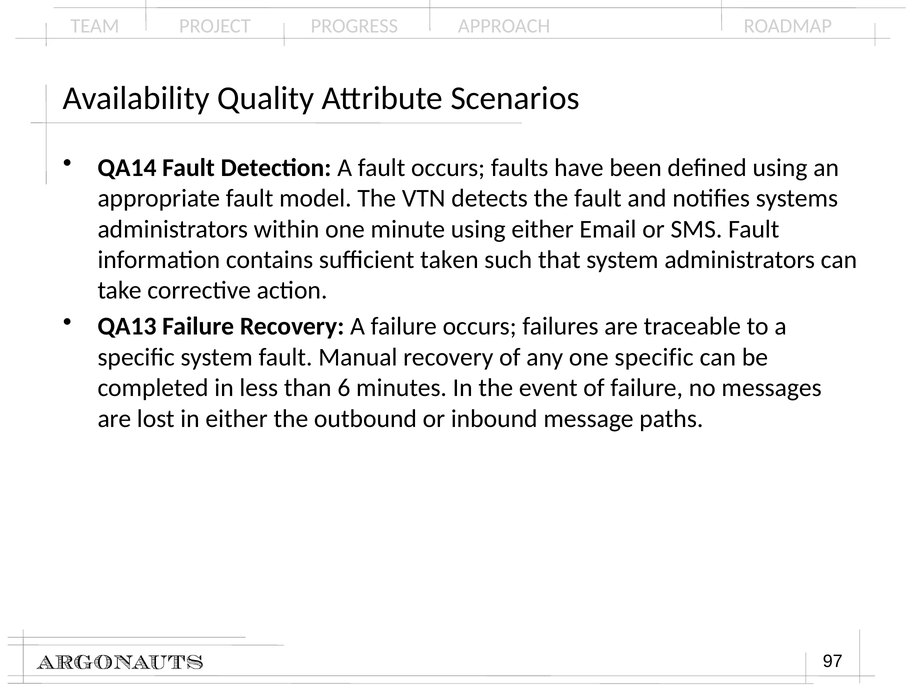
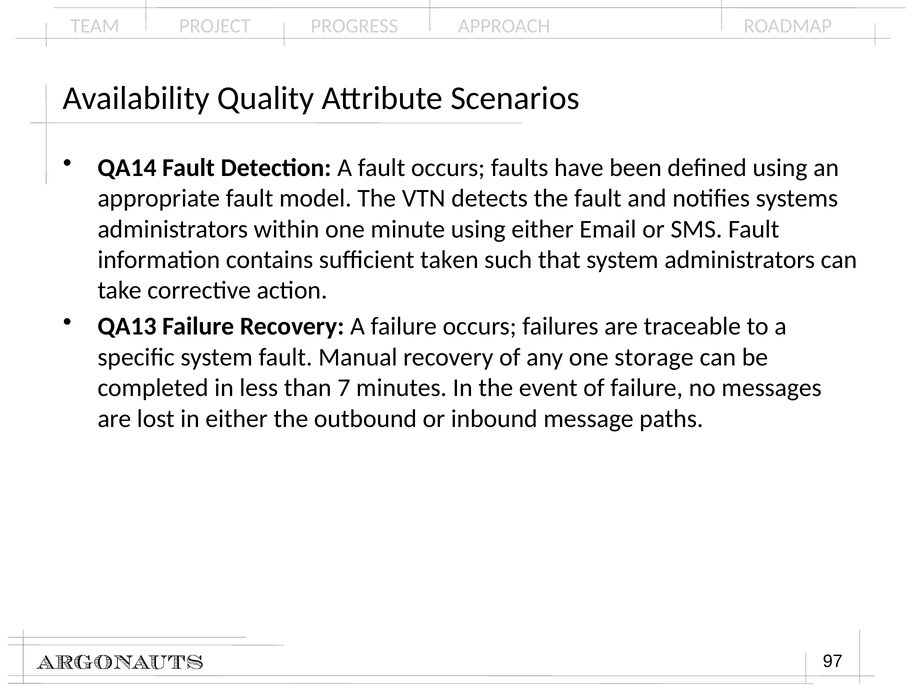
one specific: specific -> storage
6: 6 -> 7
